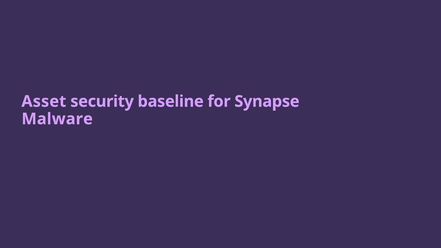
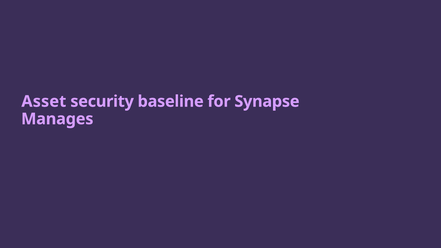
Malware: Malware -> Manages
